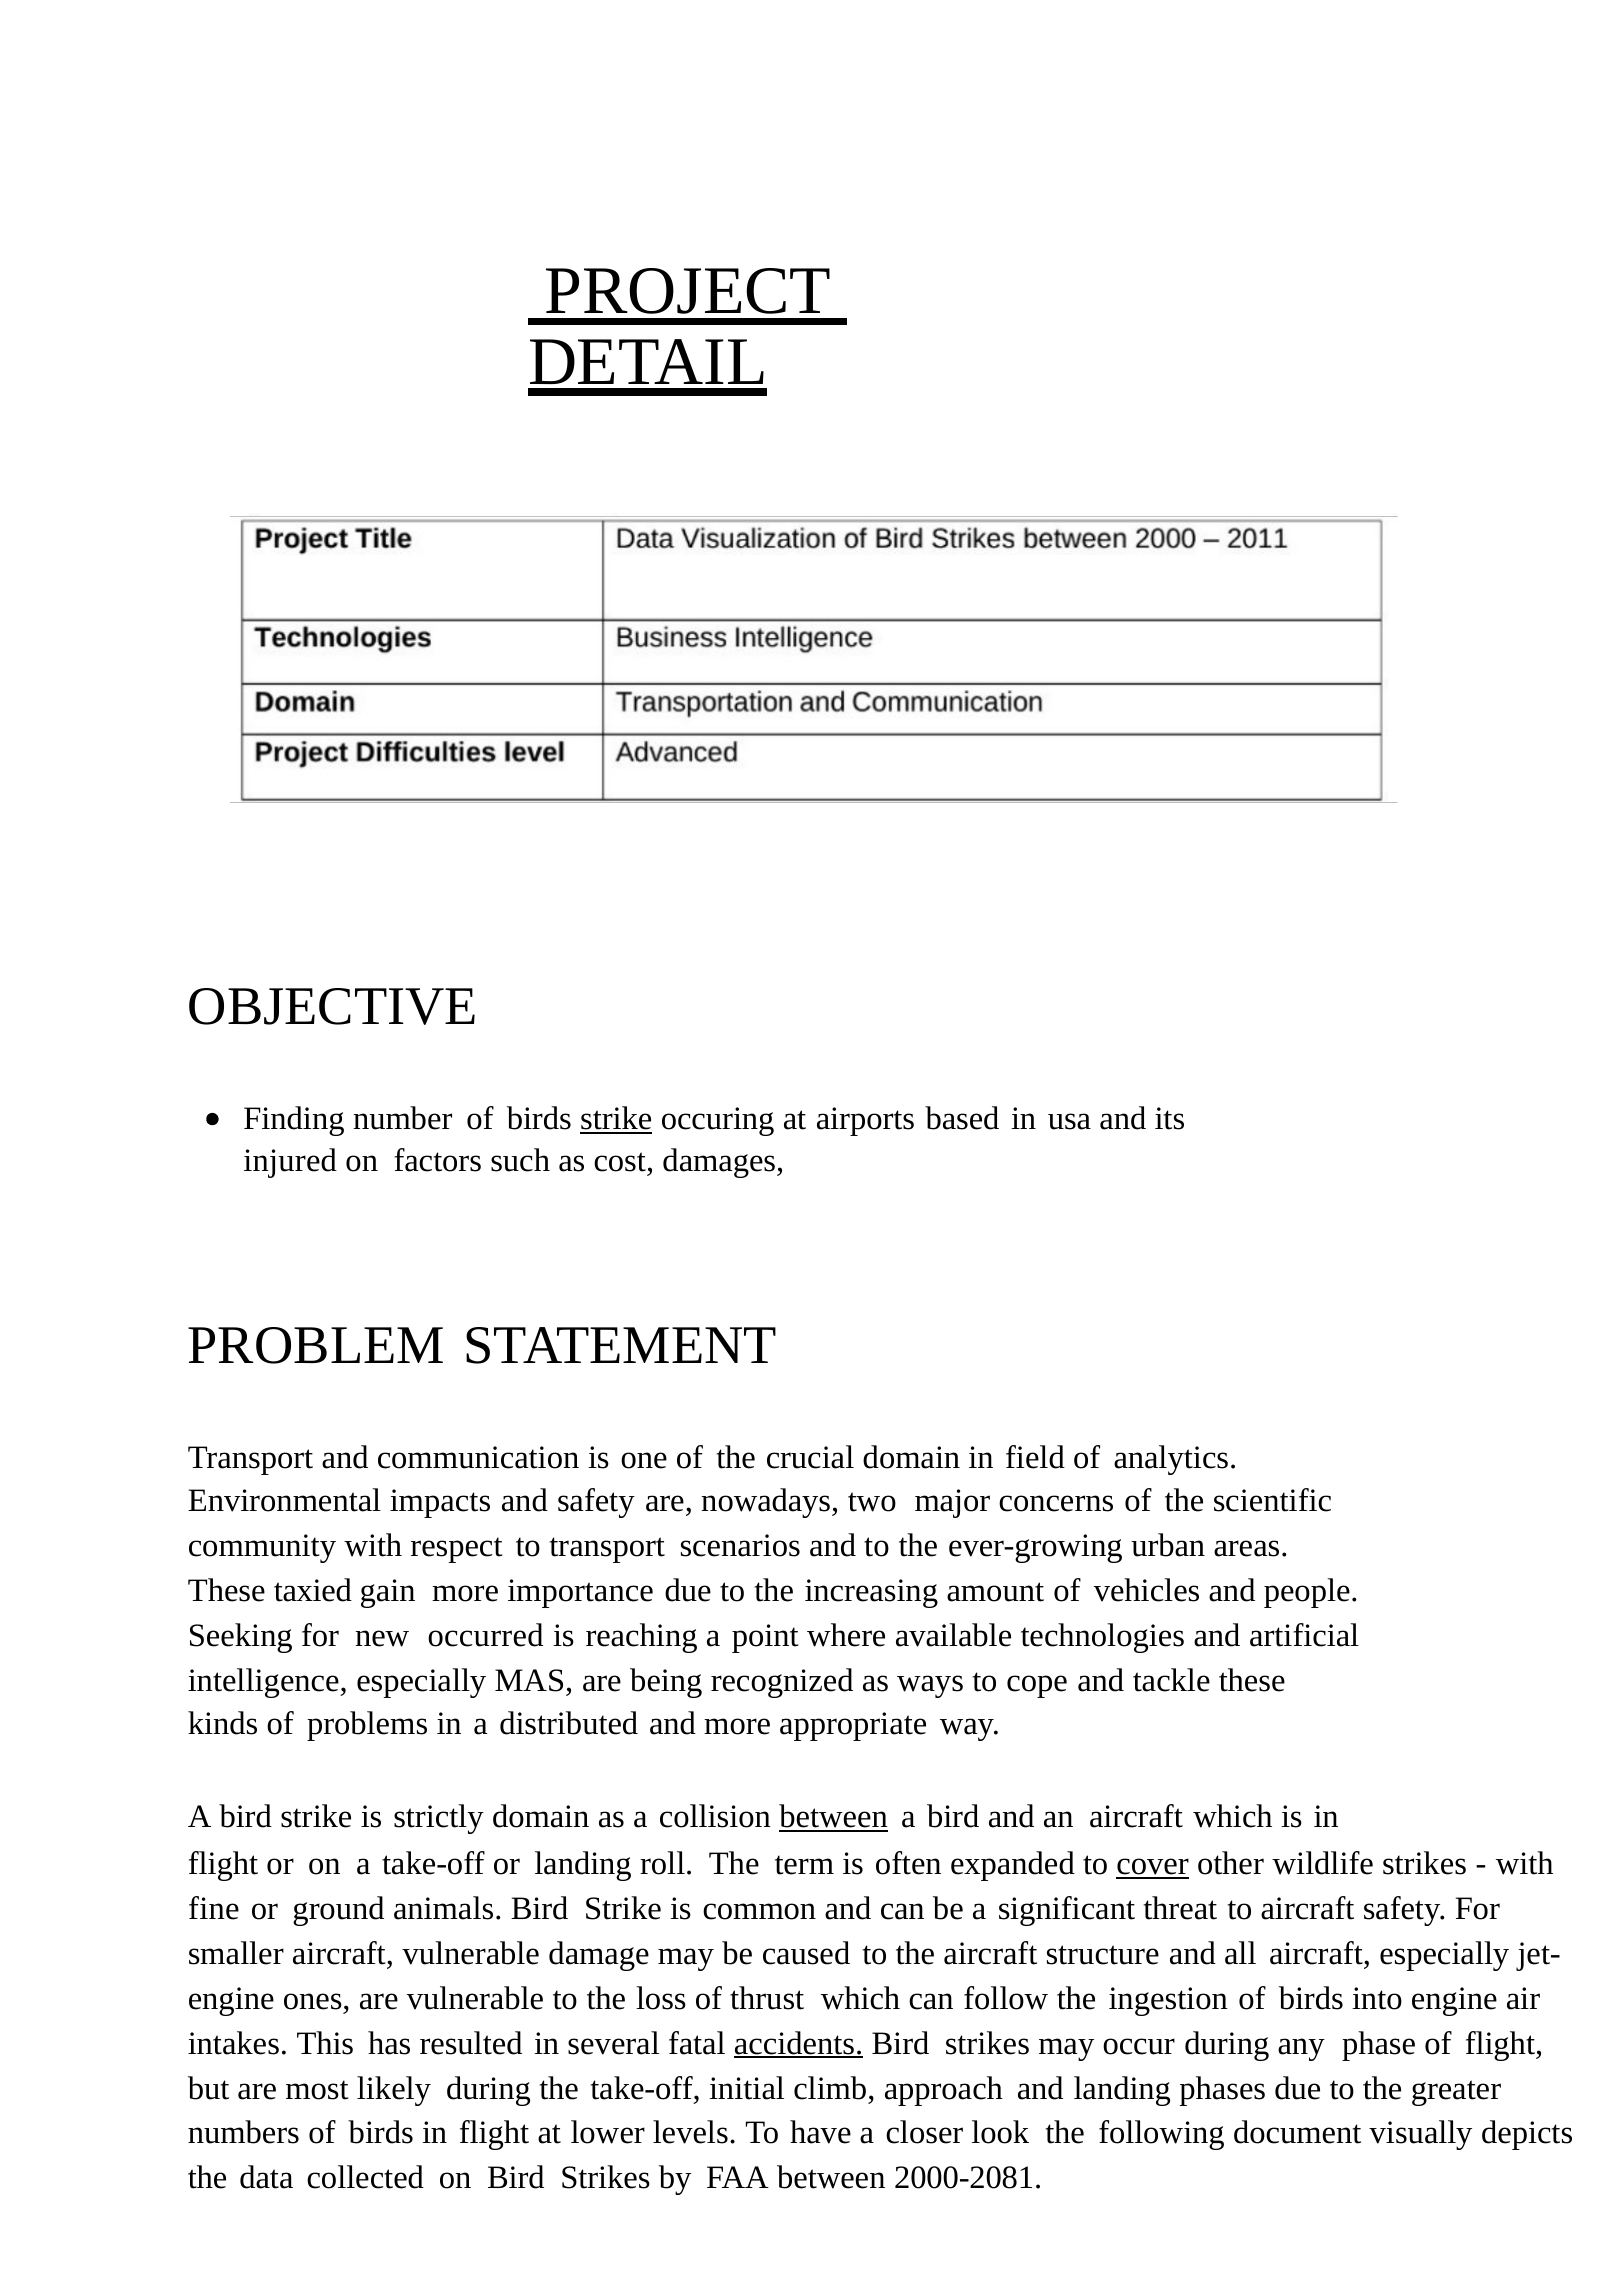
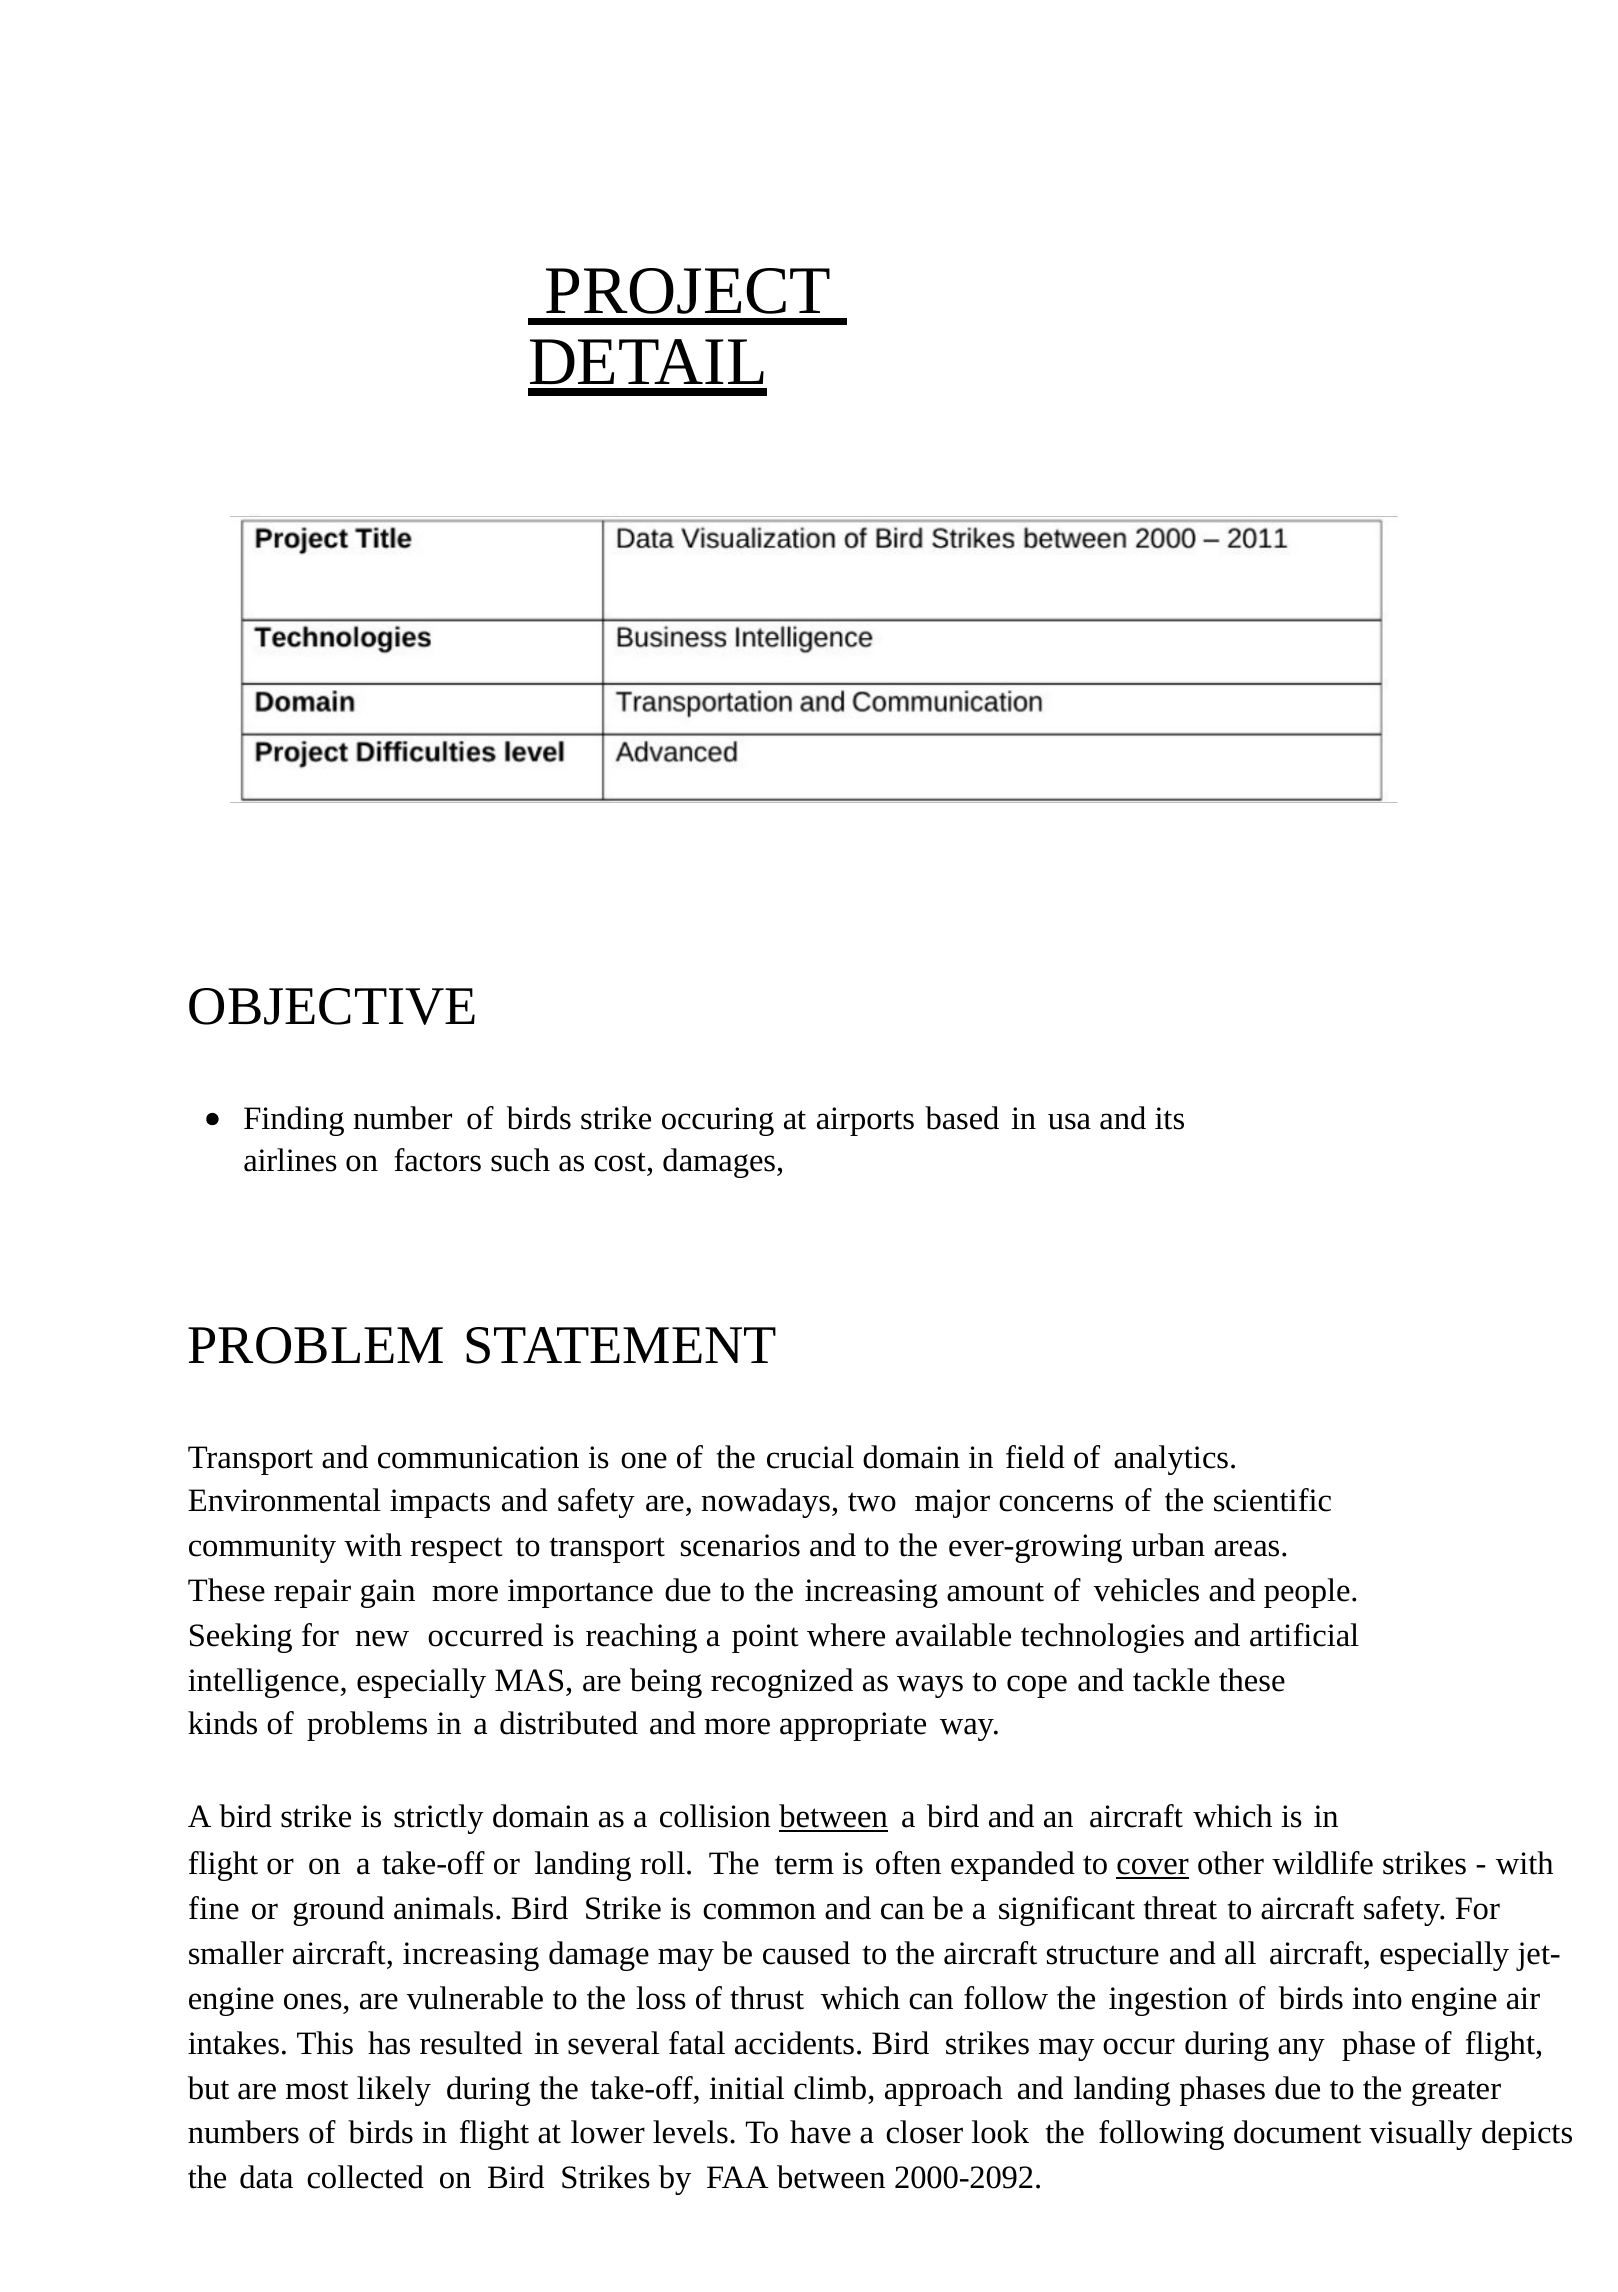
strike at (616, 1119) underline: present -> none
injured: injured -> airlines
taxied: taxied -> repair
aircraft vulnerable: vulnerable -> increasing
accidents underline: present -> none
2000-2081: 2000-2081 -> 2000-2092
